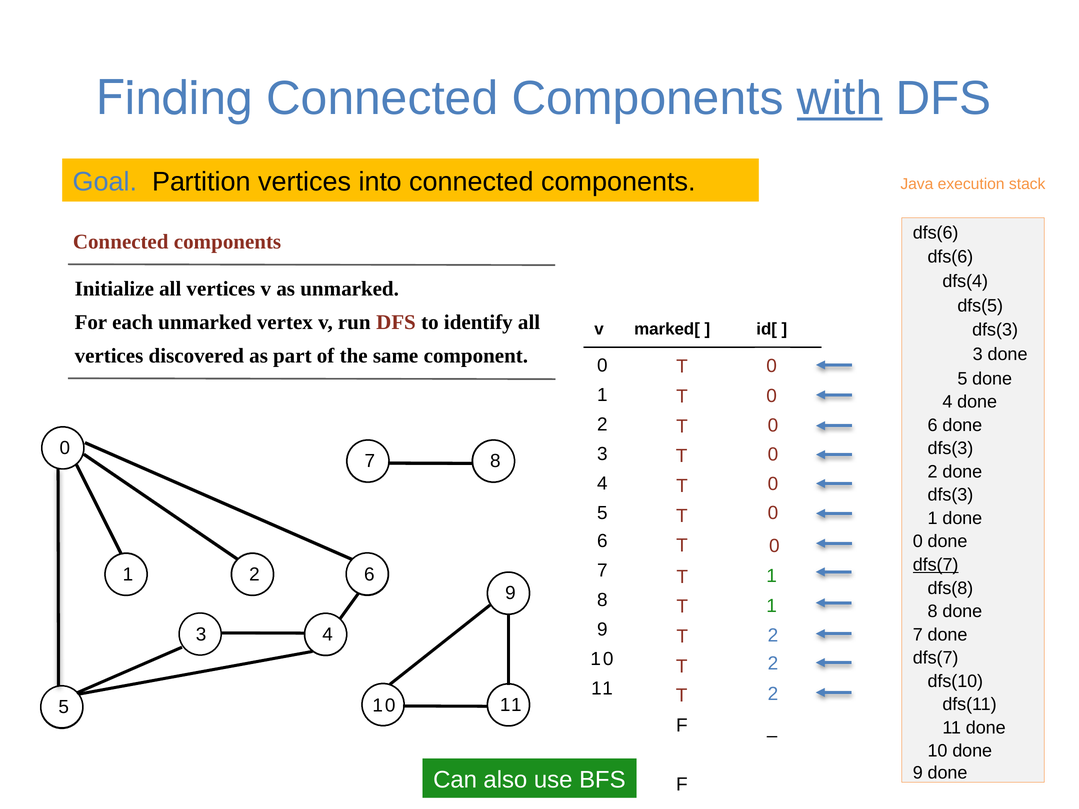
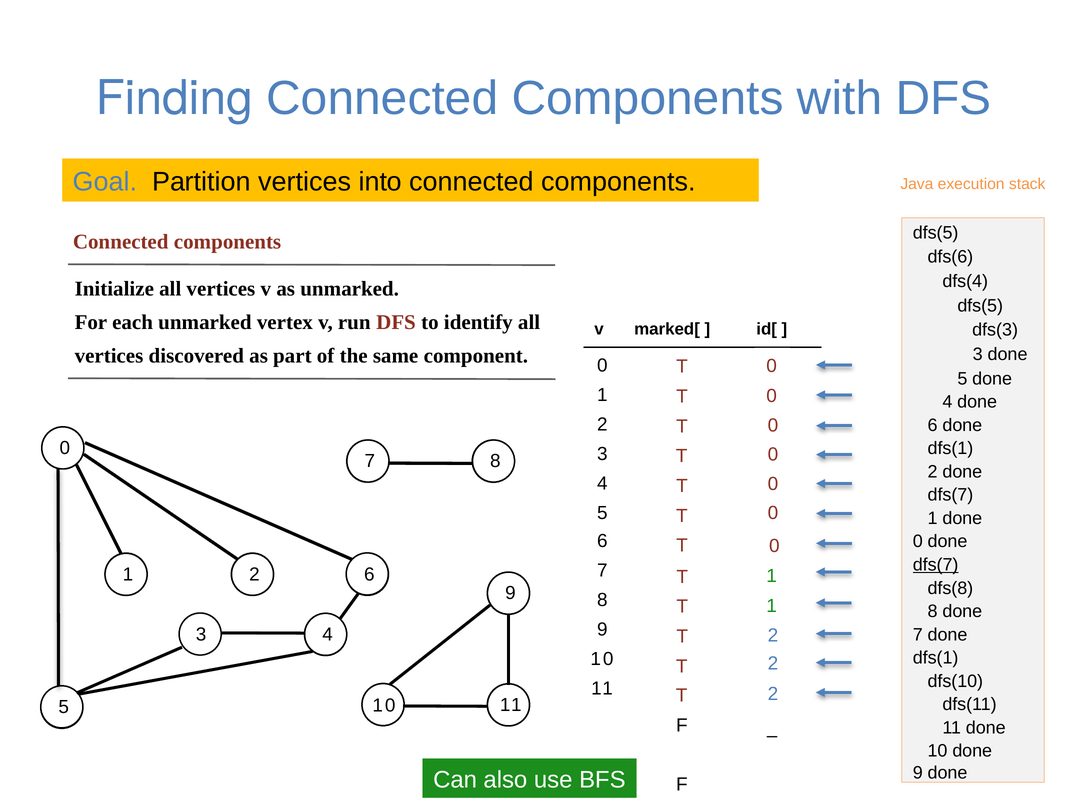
with underline: present -> none
dfs(6 at (936, 233): dfs(6 -> dfs(5
dfs(3 at (950, 449): dfs(3 -> dfs(1
dfs(3 at (950, 495): dfs(3 -> dfs(7
dfs(7 at (936, 658): dfs(7 -> dfs(1
